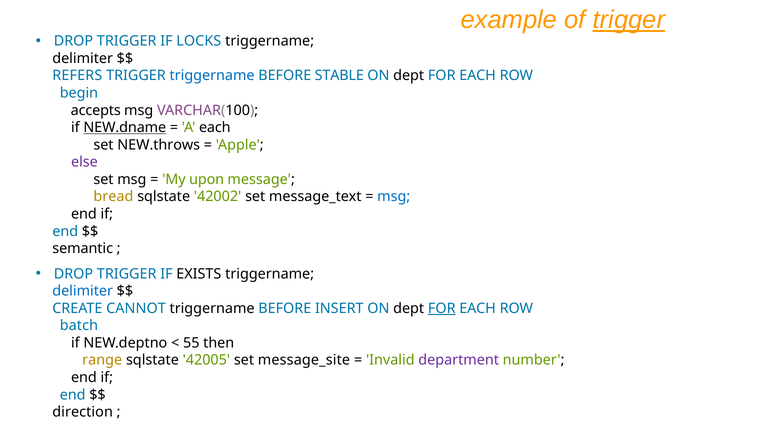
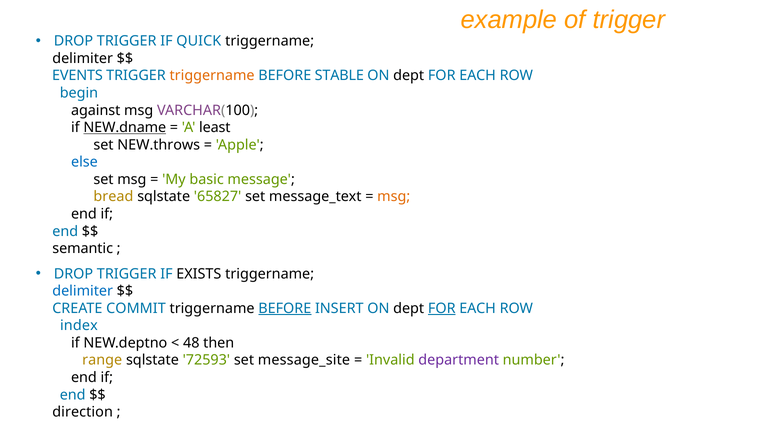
trigger at (629, 20) underline: present -> none
LOCKS: LOCKS -> QUICK
REFERS: REFERS -> EVENTS
triggername at (212, 76) colour: blue -> orange
accepts: accepts -> against
A each: each -> least
else colour: purple -> blue
upon: upon -> basic
42002: 42002 -> 65827
msg at (394, 196) colour: blue -> orange
CANNOT: CANNOT -> COMMIT
BEFORE at (285, 308) underline: none -> present
batch: batch -> index
55: 55 -> 48
42005: 42005 -> 72593
